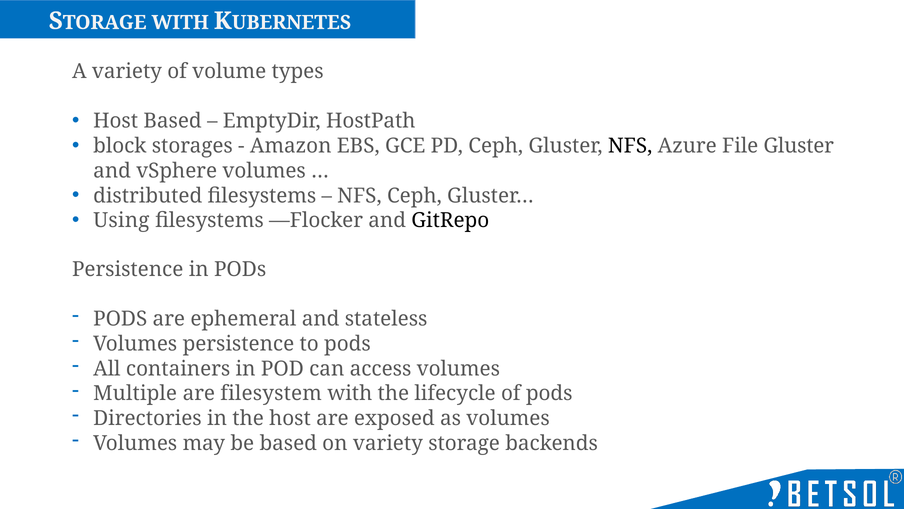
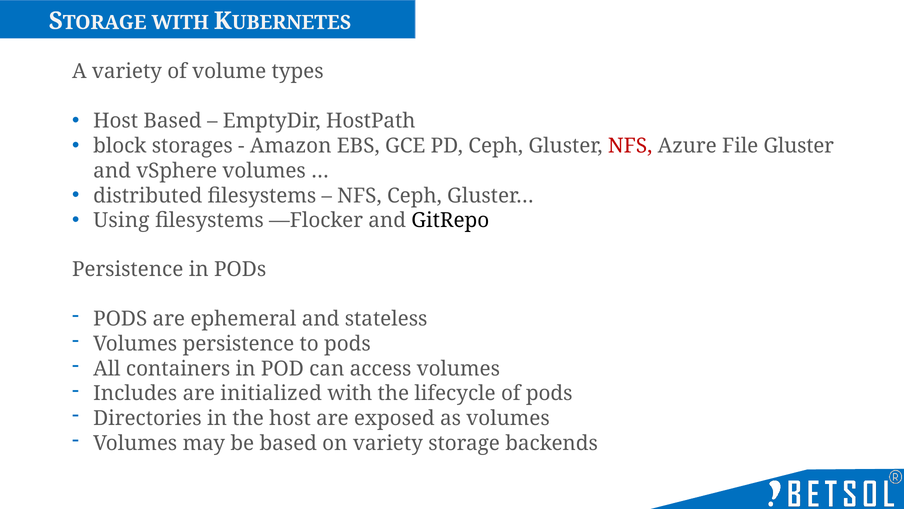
NFS at (630, 146) colour: black -> red
Multiple: Multiple -> Includes
filesystem: filesystem -> initialized
